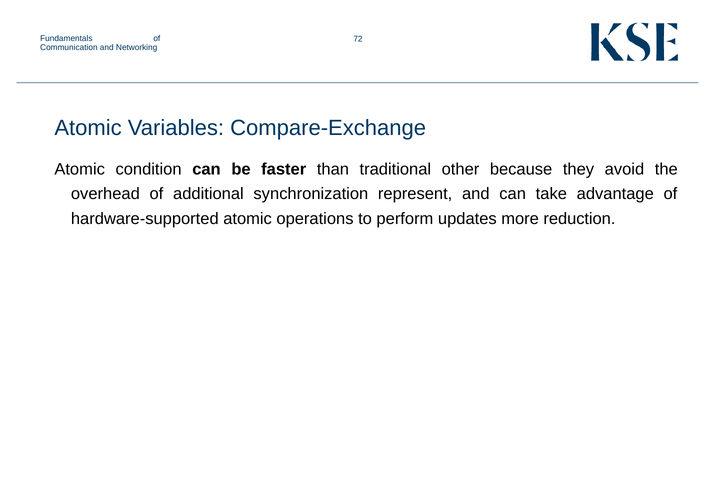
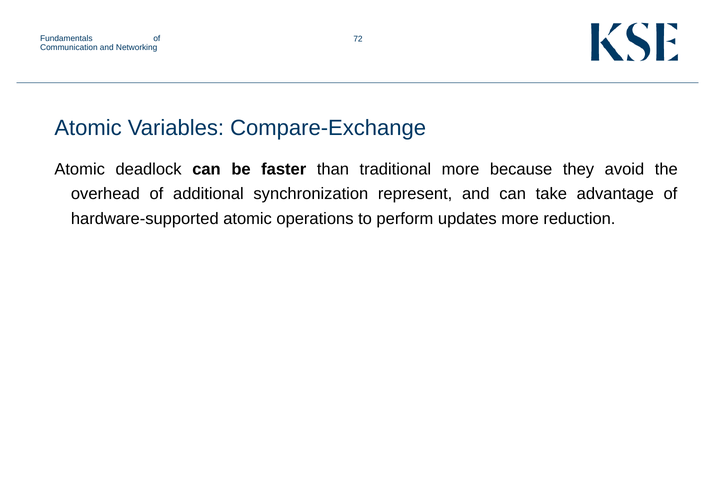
condition: condition -> deadlock
traditional other: other -> more
